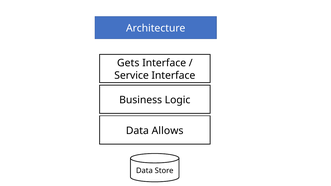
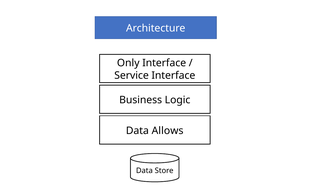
Gets: Gets -> Only
